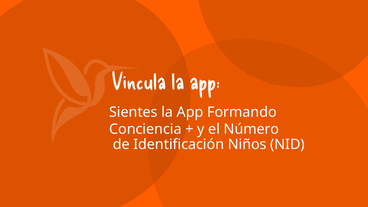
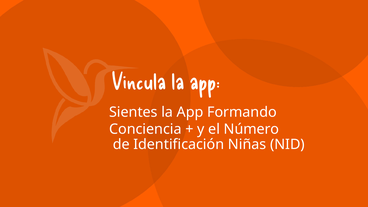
Niños: Niños -> Niñas
